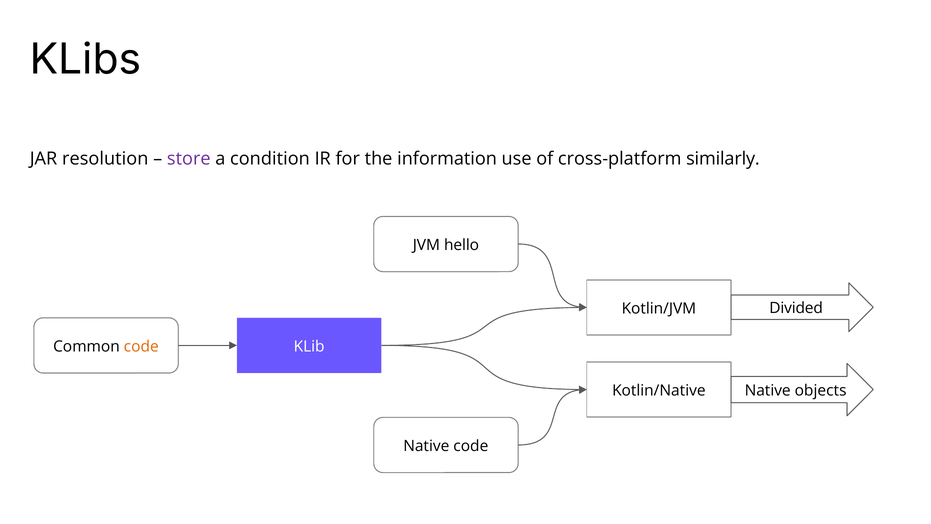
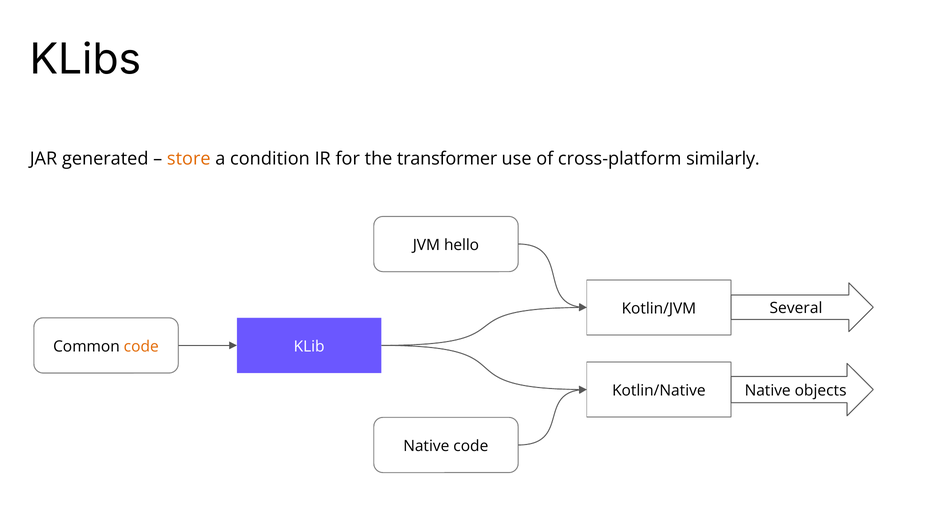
resolution: resolution -> generated
store colour: purple -> orange
information: information -> transformer
Divided: Divided -> Several
